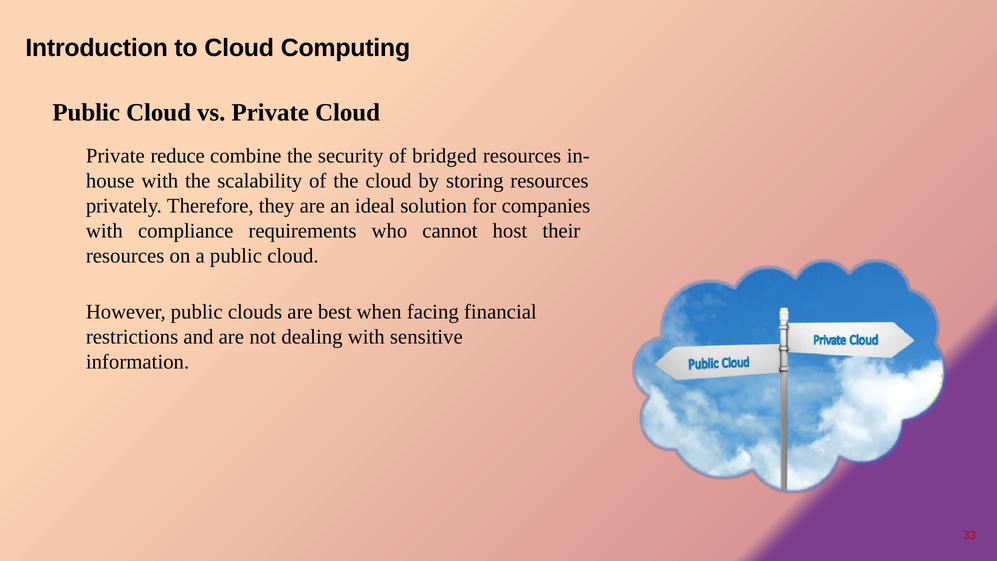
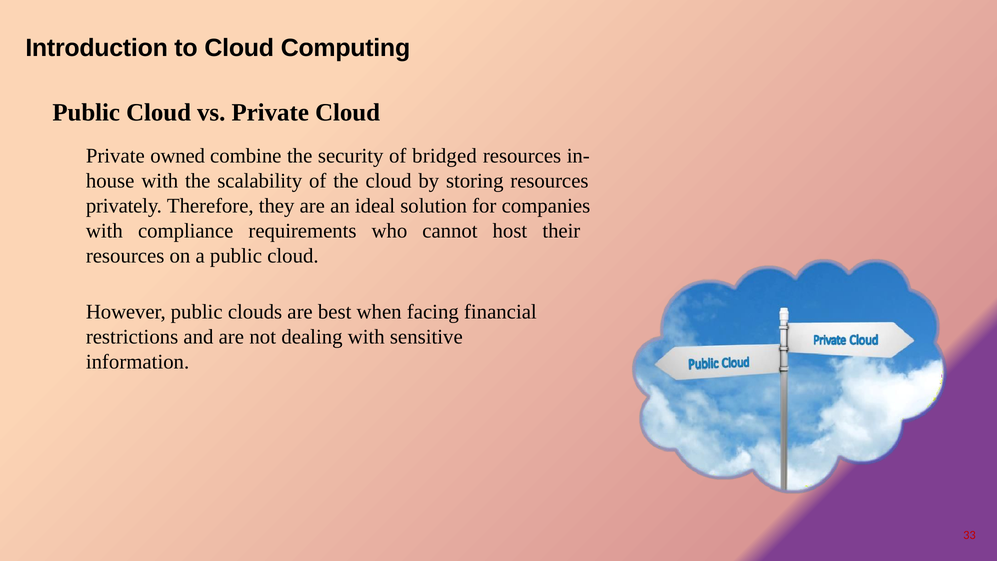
reduce: reduce -> owned
